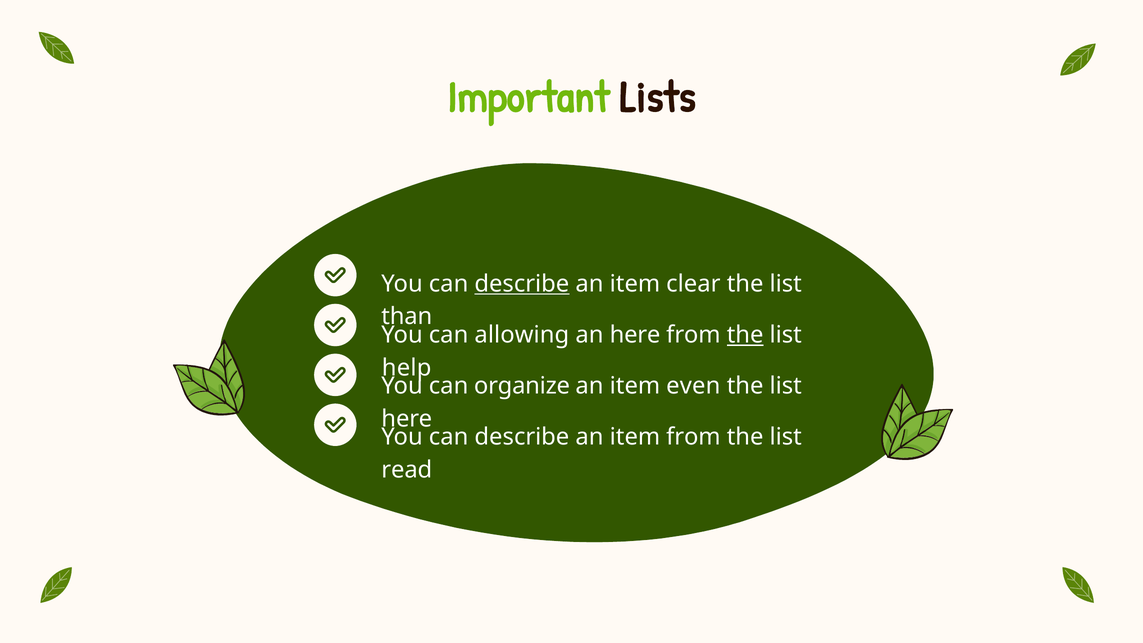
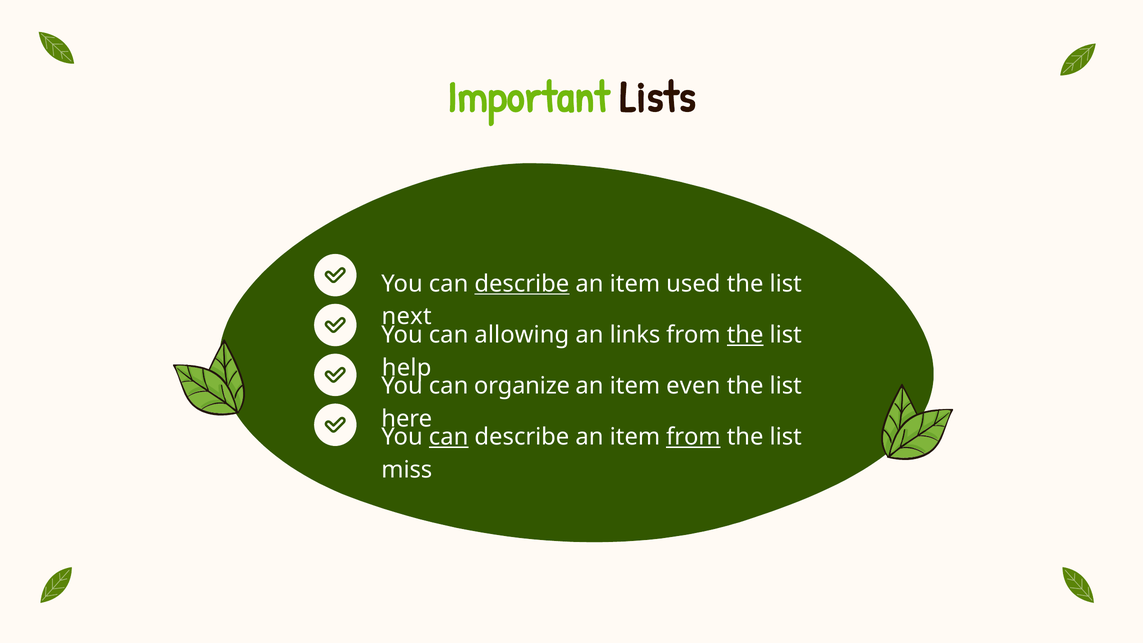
clear: clear -> used
than: than -> next
an here: here -> links
can at (449, 437) underline: none -> present
from at (693, 437) underline: none -> present
read: read -> miss
